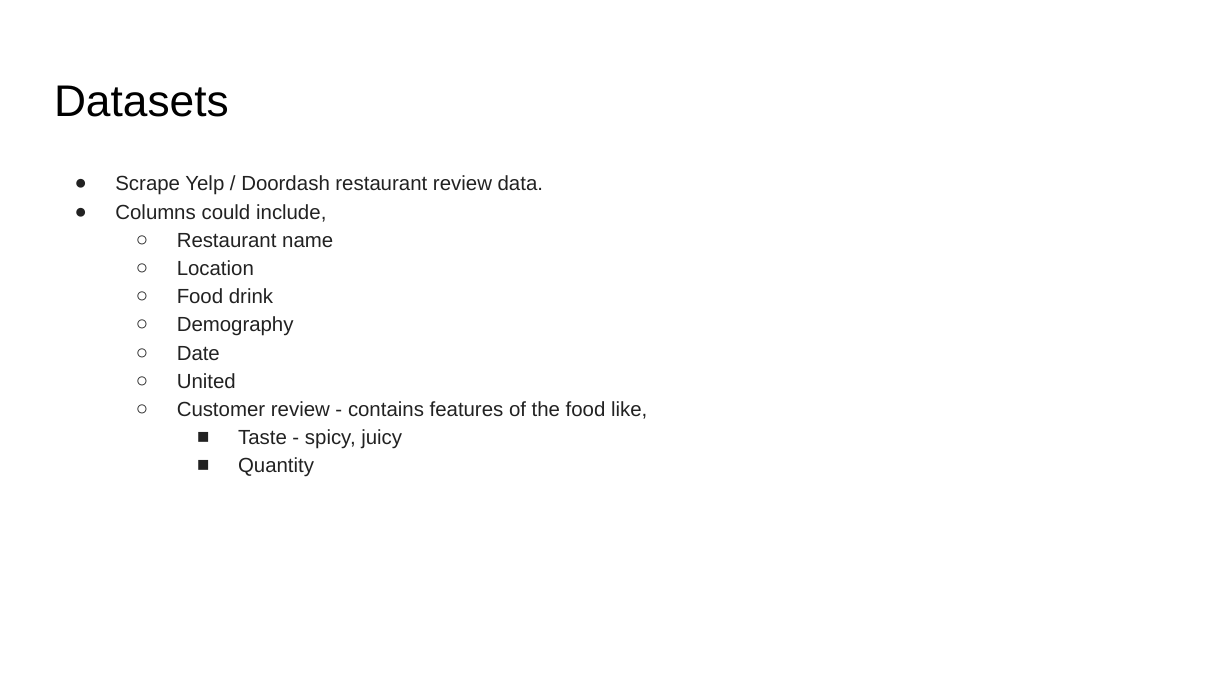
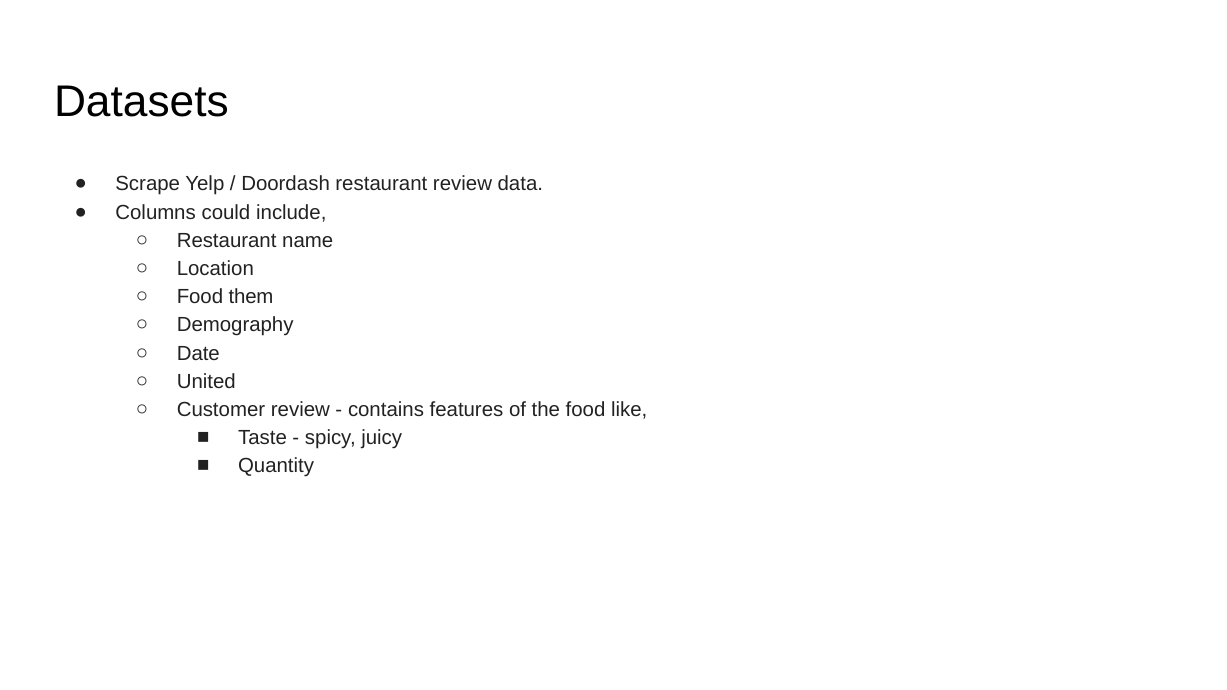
drink: drink -> them
